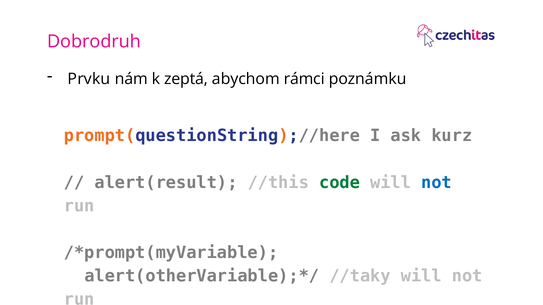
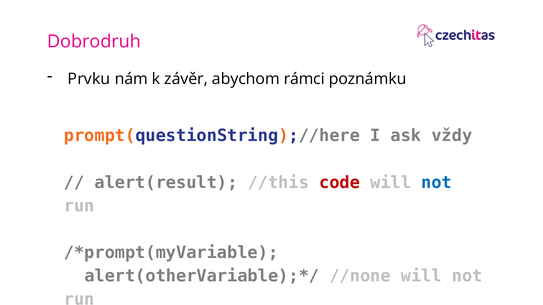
zeptá: zeptá -> závěr
kurz: kurz -> vždy
code colour: green -> red
//taky: //taky -> //none
